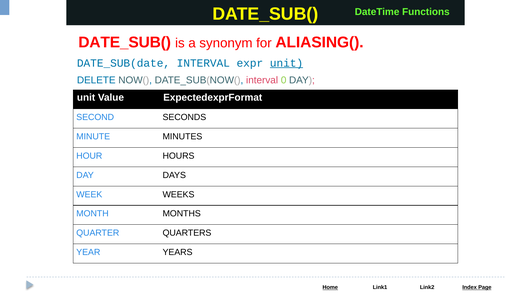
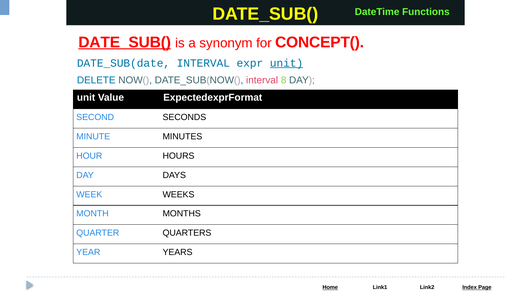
DATE_SUB( at (125, 42) underline: none -> present
ALIASING(: ALIASING( -> CONCEPT(
0: 0 -> 8
